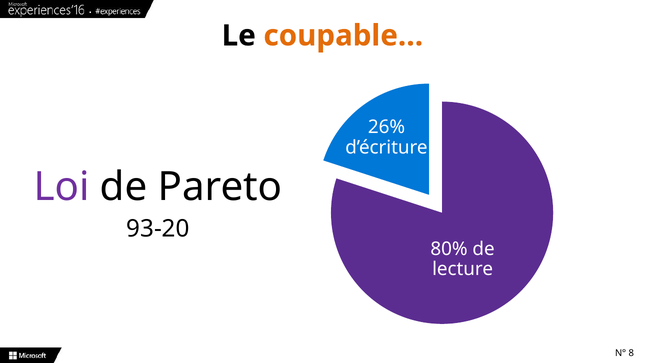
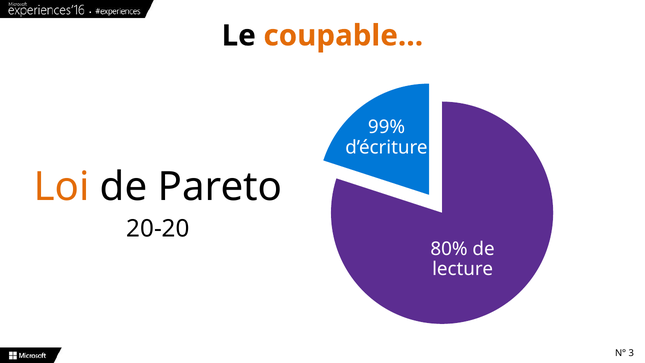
26%: 26% -> 99%
Loi colour: purple -> orange
93-20: 93-20 -> 20-20
8: 8 -> 3
